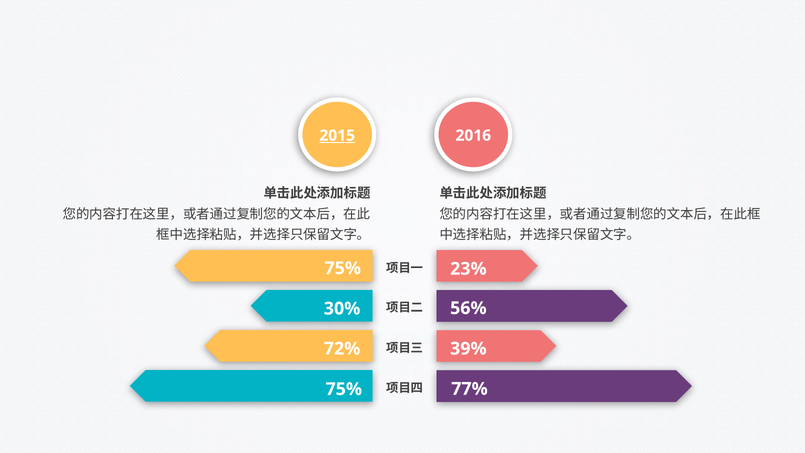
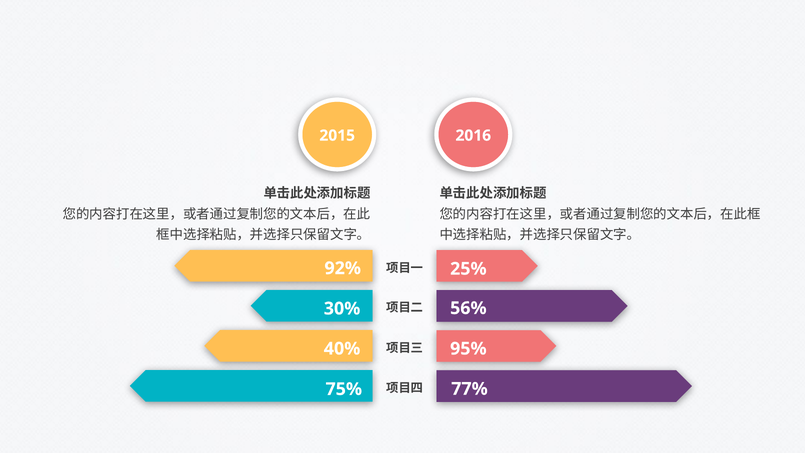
2015 underline: present -> none
75% at (343, 268): 75% -> 92%
23%: 23% -> 25%
72%: 72% -> 40%
39%: 39% -> 95%
